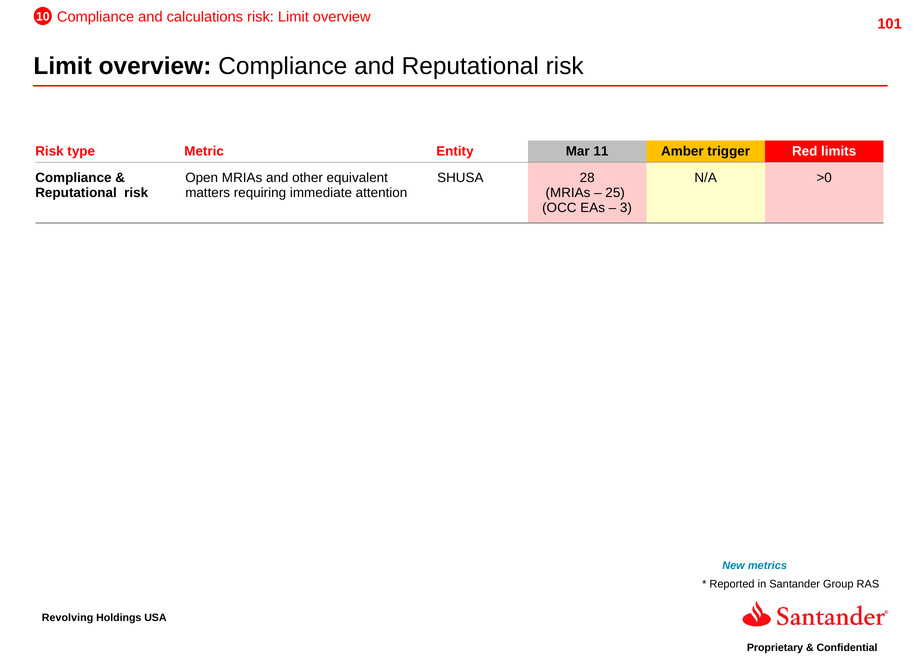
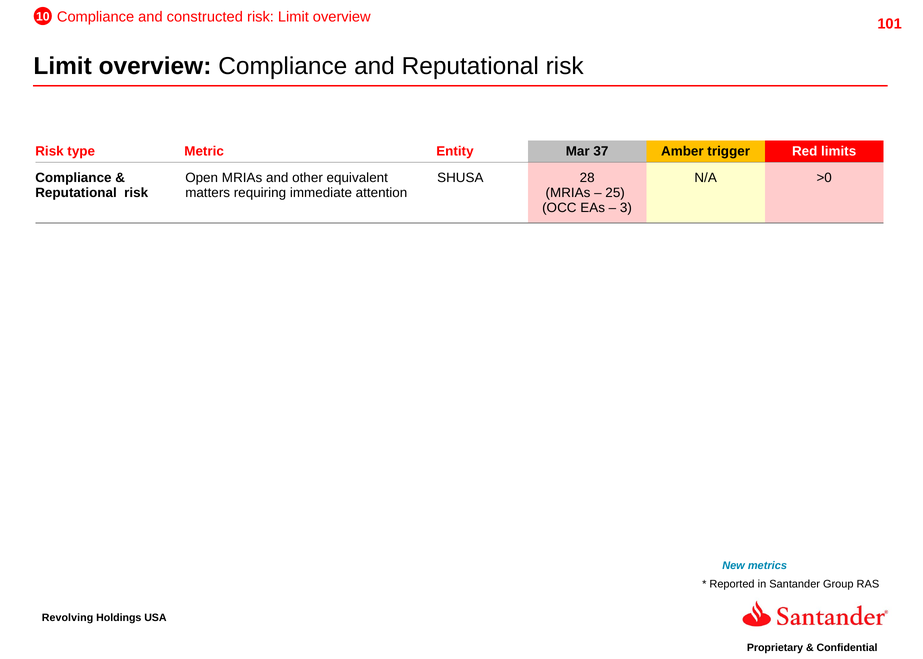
calculations: calculations -> constructed
11: 11 -> 37
